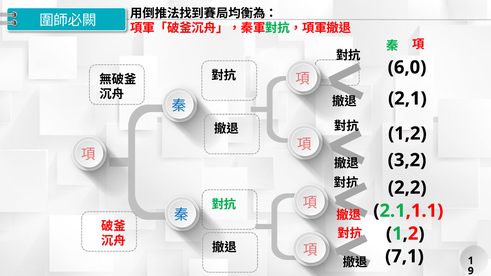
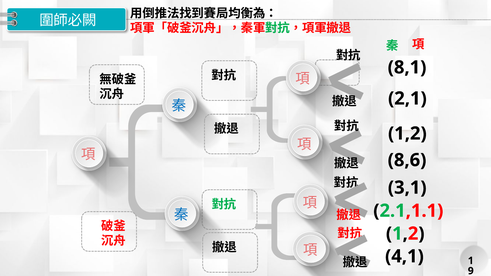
6,0: 6,0 -> 8,1
3,2: 3,2 -> 8,6
2,2: 2,2 -> 3,1
7,1: 7,1 -> 4,1
